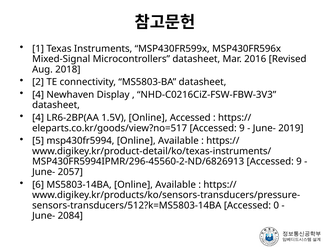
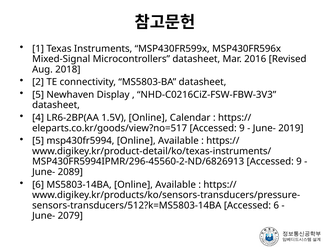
4 at (38, 95): 4 -> 5
Online Accessed: Accessed -> Calendar
2057: 2057 -> 2089
Accessed 0: 0 -> 6
2084: 2084 -> 2079
